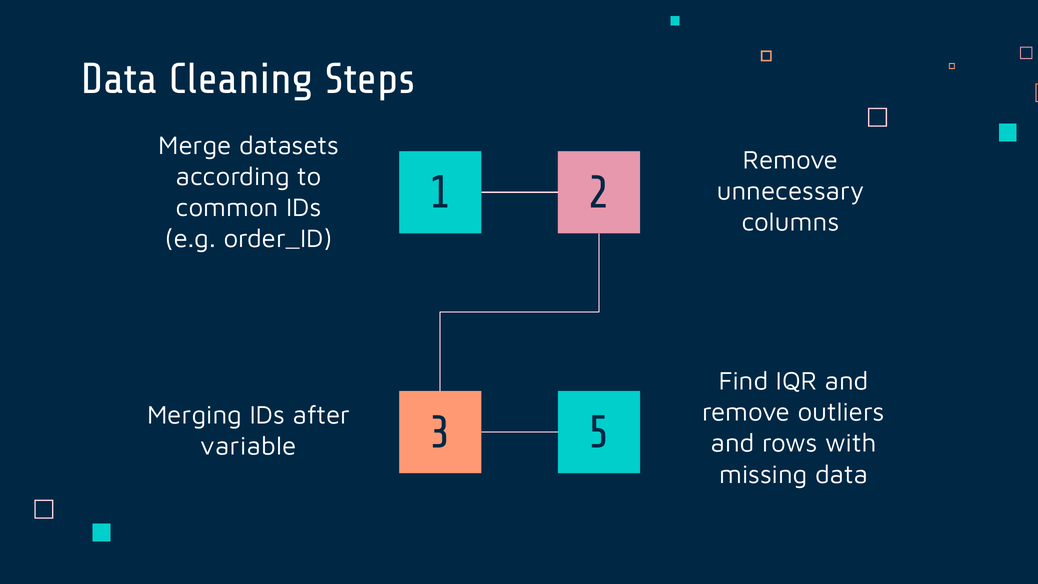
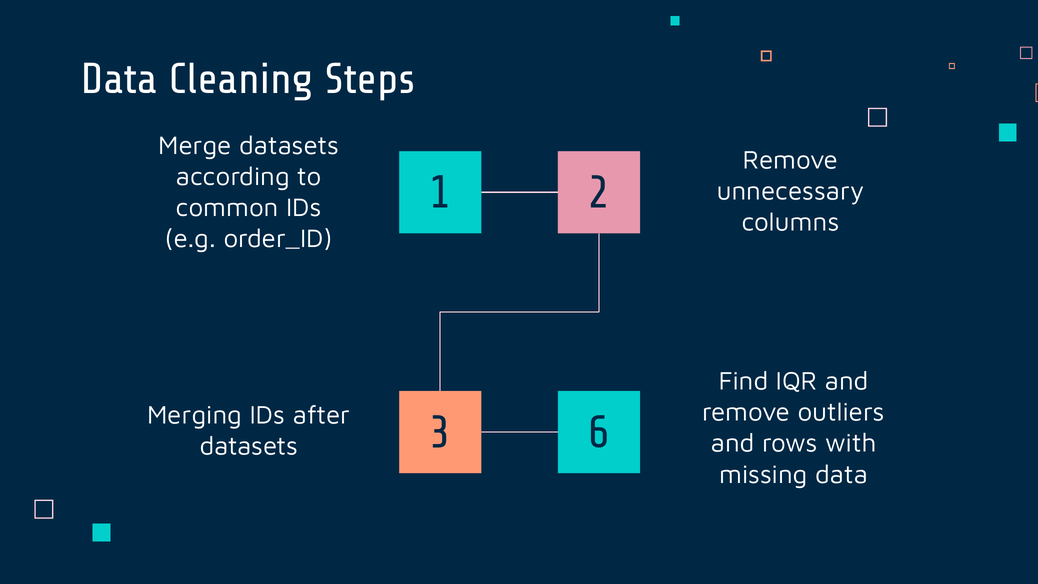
5: 5 -> 6
variable at (249, 446): variable -> datasets
